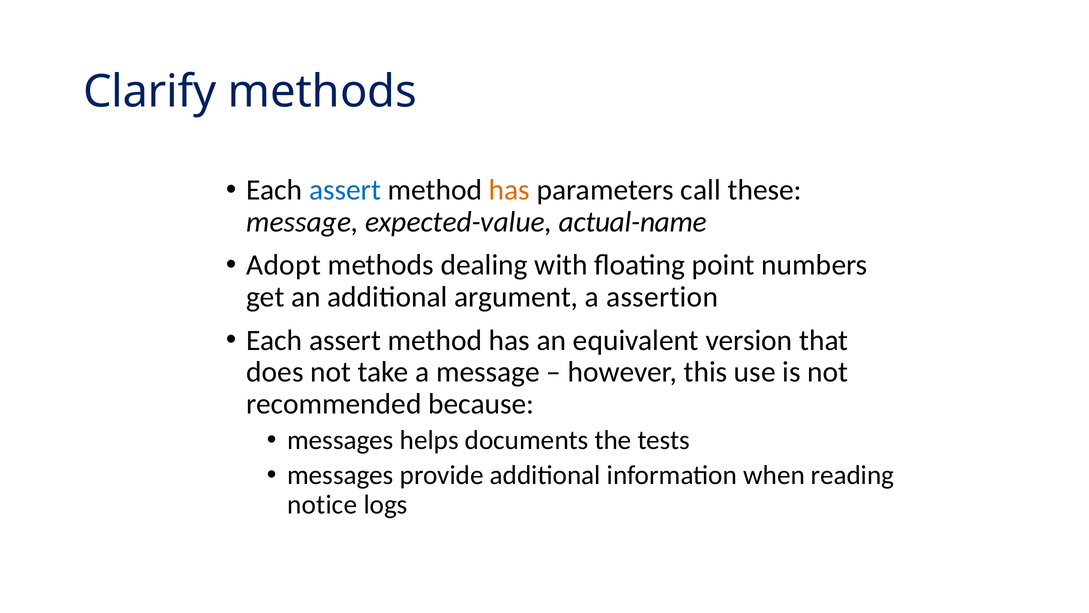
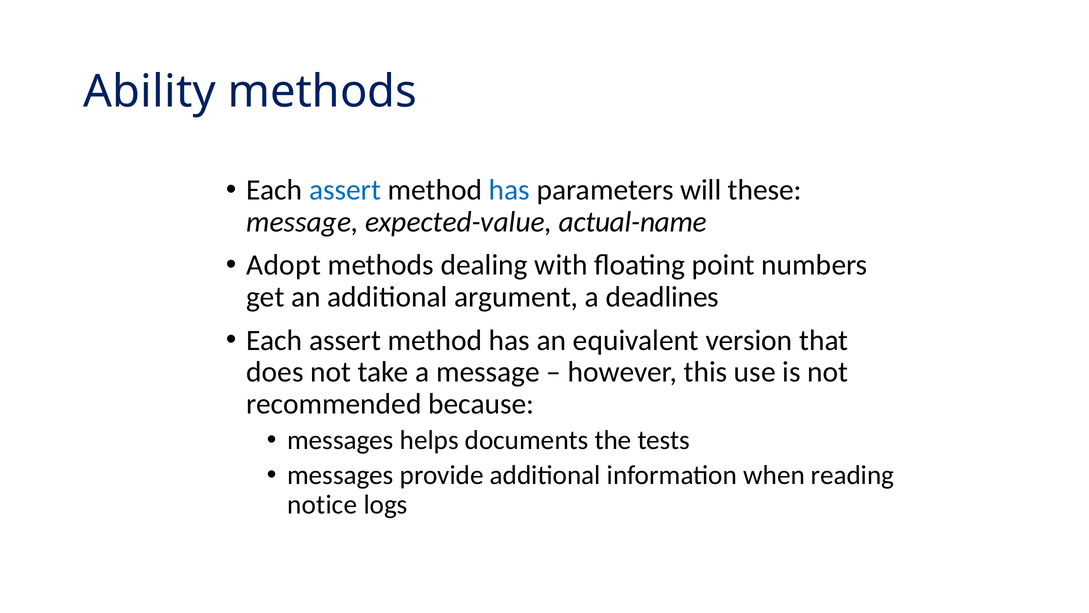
Clarify: Clarify -> Ability
has at (509, 190) colour: orange -> blue
call: call -> will
assertion: assertion -> deadlines
